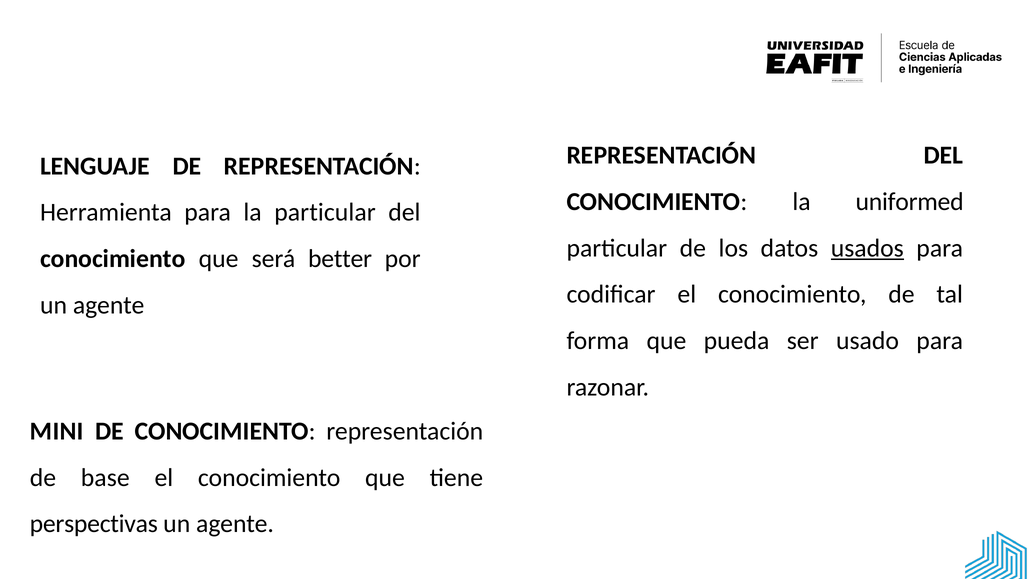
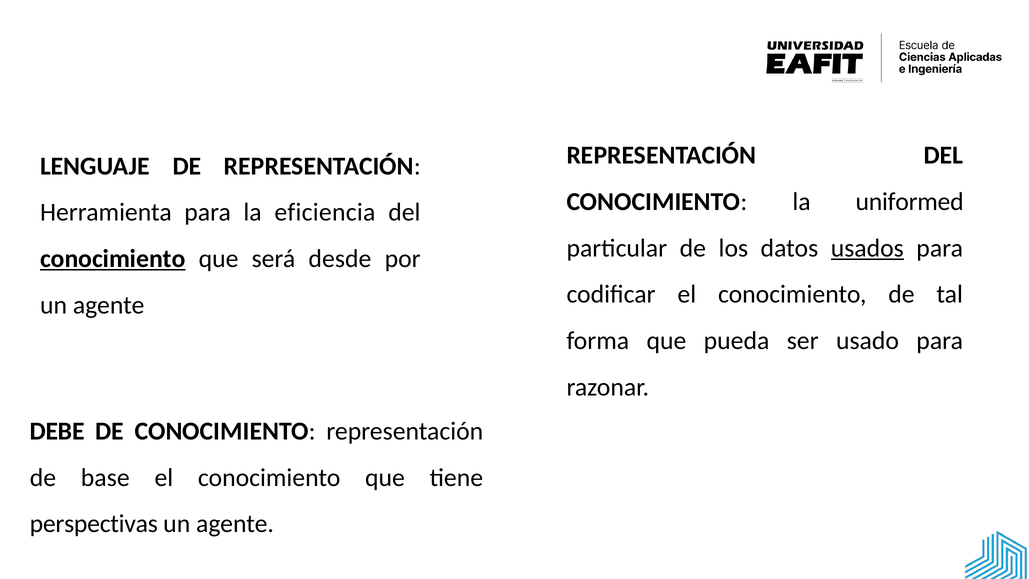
la particular: particular -> eficiencia
conocimiento at (113, 259) underline: none -> present
better: better -> desde
MINI: MINI -> DEBE
